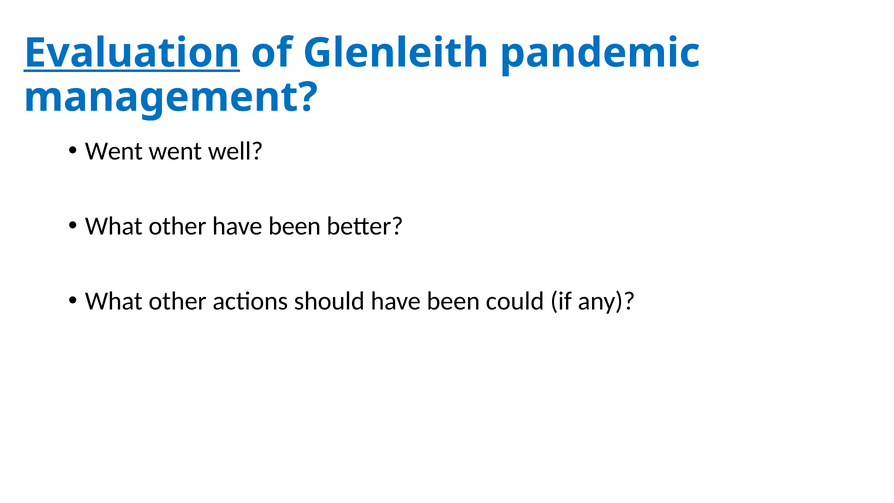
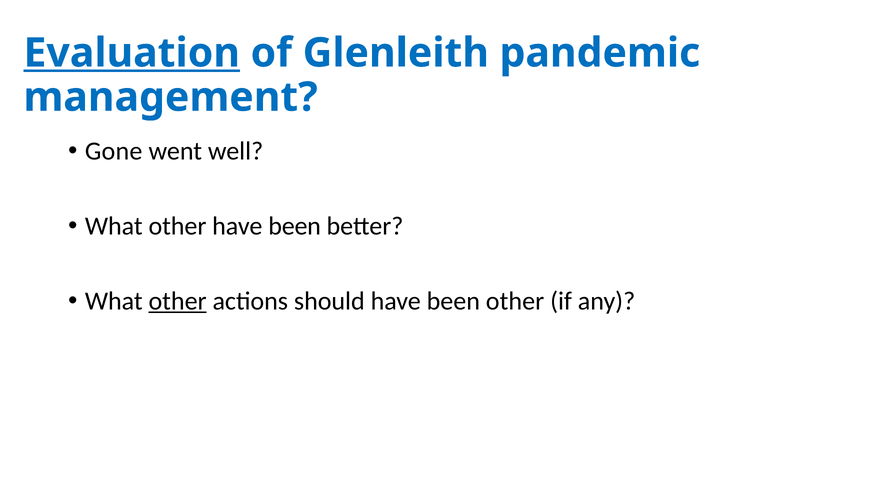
Went at (114, 151): Went -> Gone
other at (178, 301) underline: none -> present
been could: could -> other
